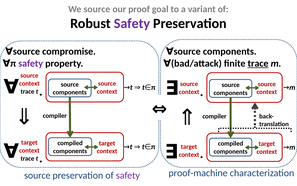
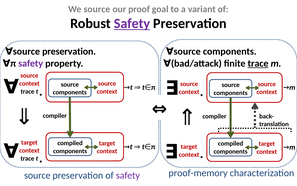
Safety at (132, 23) underline: none -> present
∀source compromise: compromise -> preservation
proof-machine: proof-machine -> proof-memory
